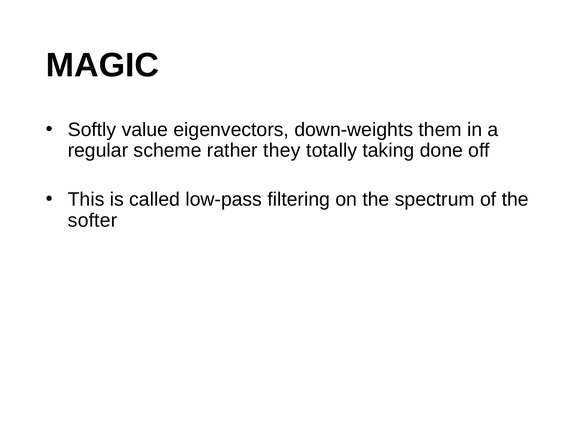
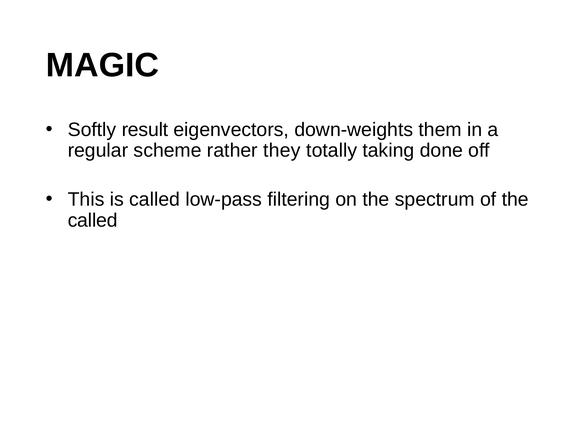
value: value -> result
softer at (93, 220): softer -> called
